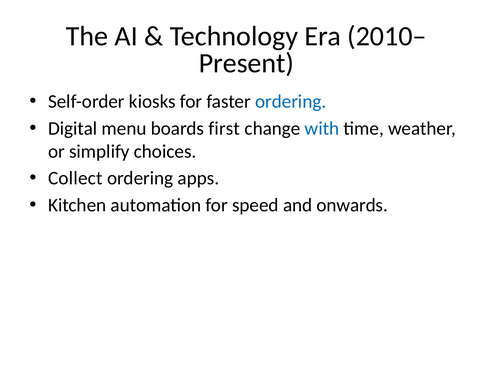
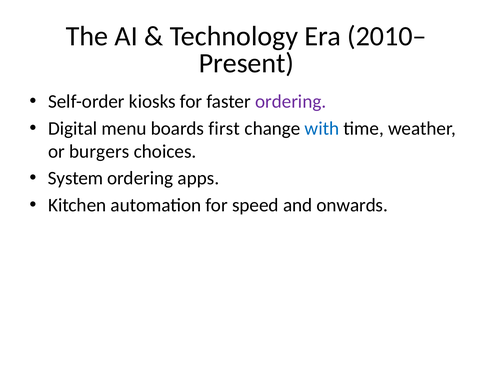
ordering at (291, 102) colour: blue -> purple
simplify: simplify -> burgers
Collect: Collect -> System
